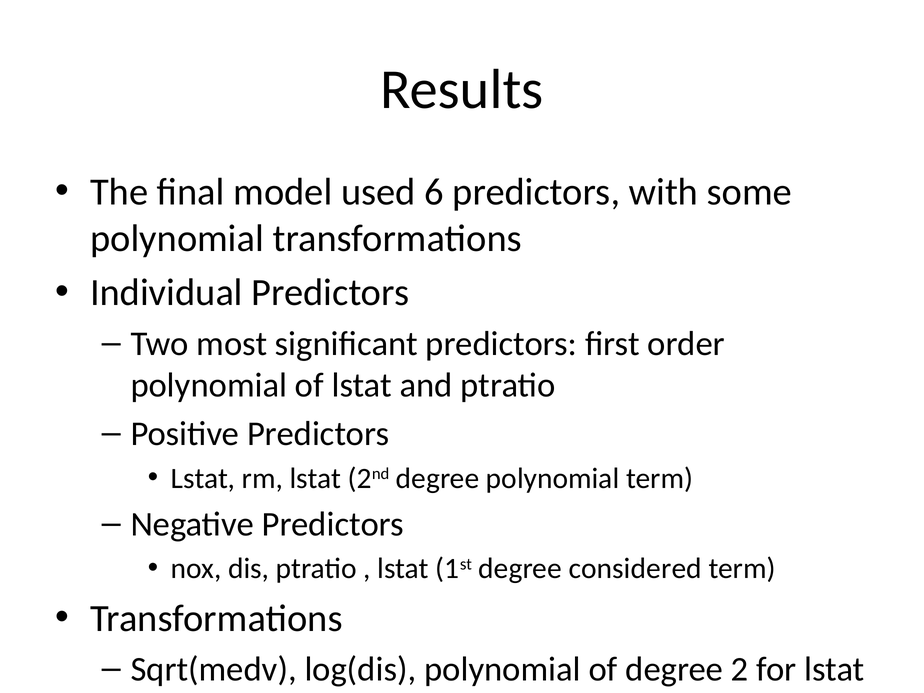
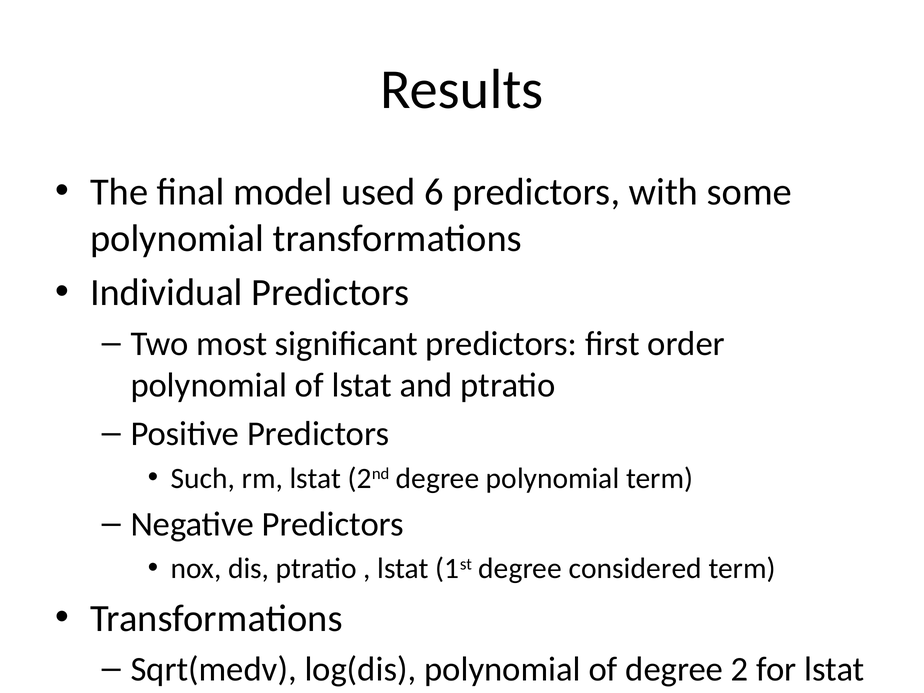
Lstat at (203, 478): Lstat -> Such
